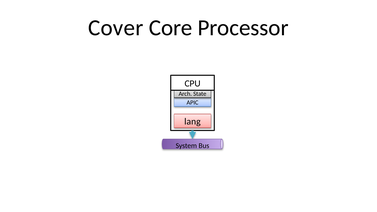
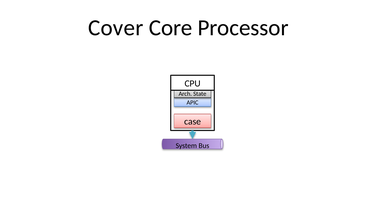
lang: lang -> case
